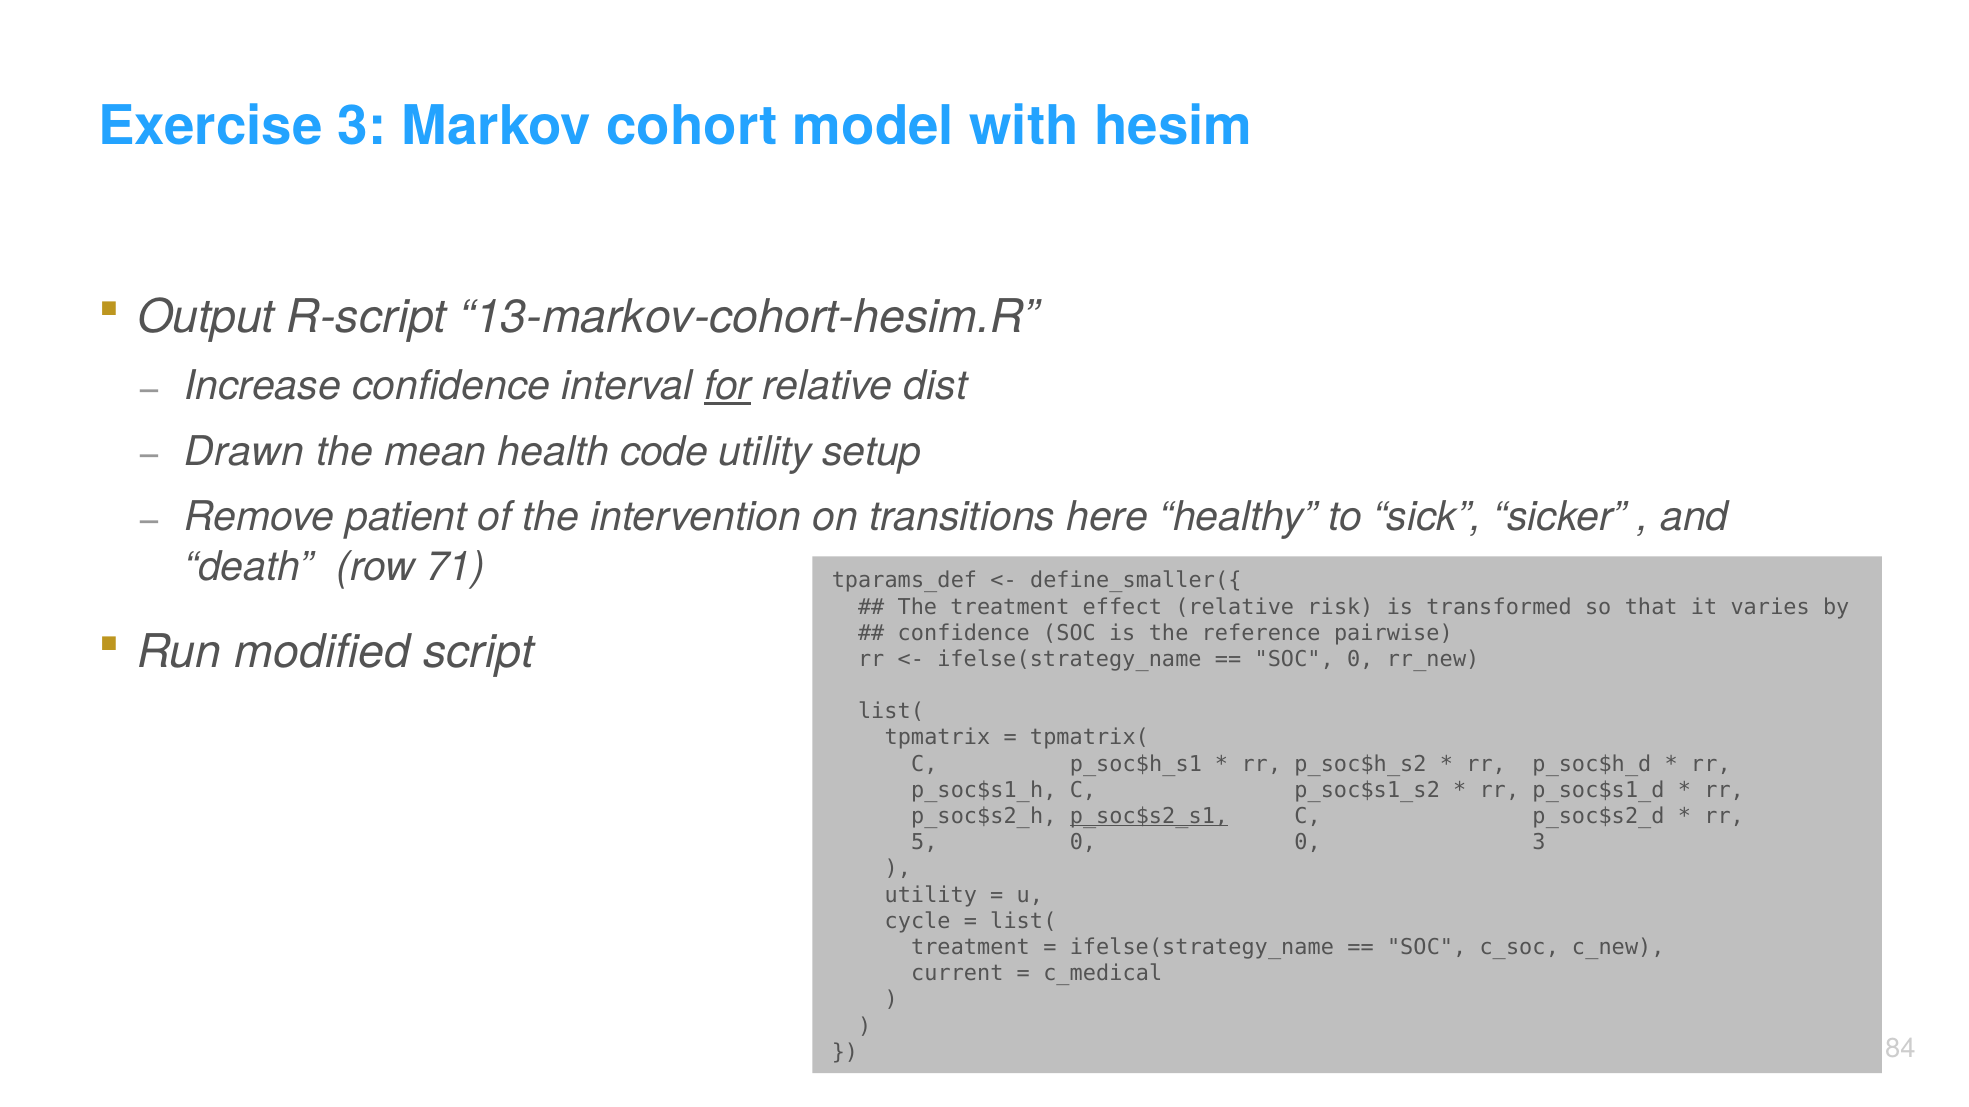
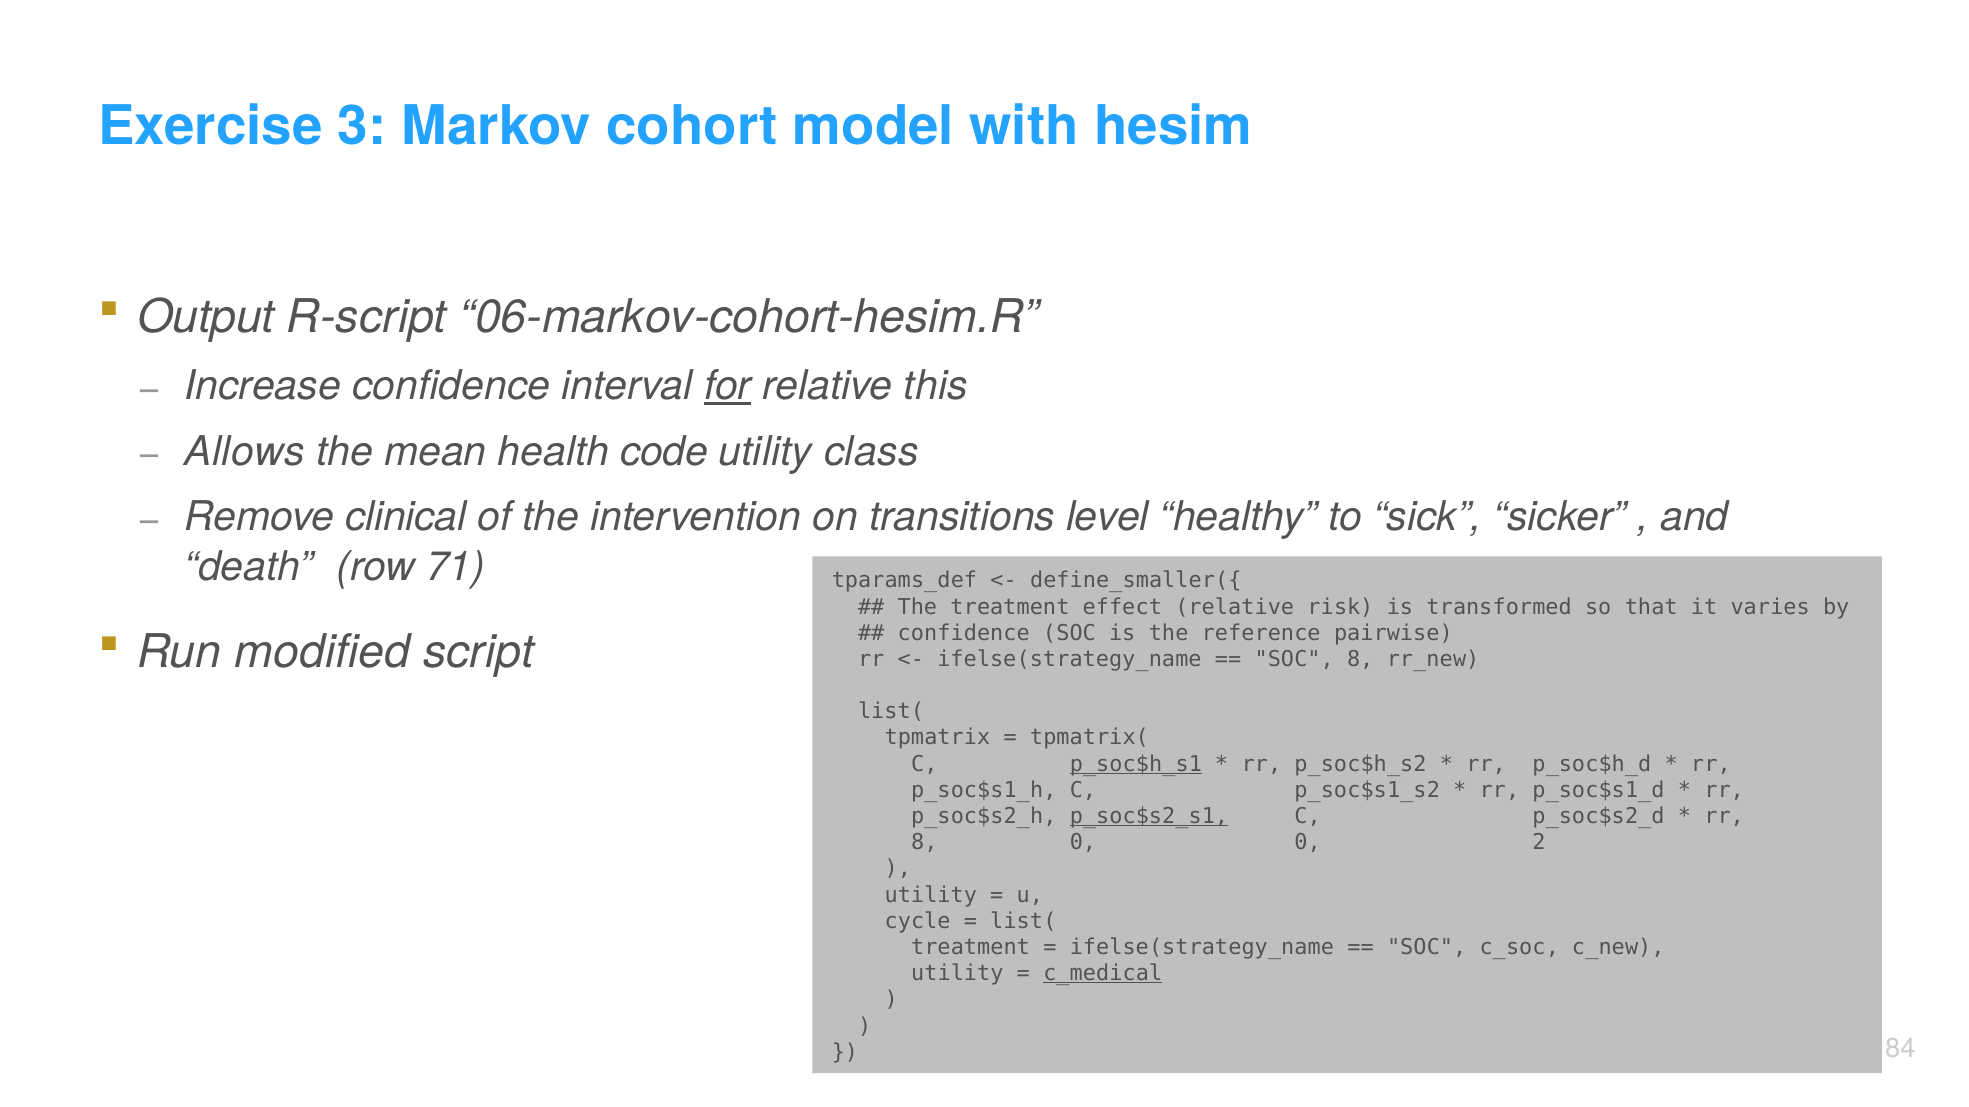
13-markov-cohort-hesim.R: 13-markov-cohort-hesim.R -> 06-markov-cohort-hesim.R
dist: dist -> this
Drawn: Drawn -> Allows
setup: setup -> class
patient: patient -> clinical
here: here -> level
SOC 0: 0 -> 8
p_soc$h_s1 underline: none -> present
5 at (924, 843): 5 -> 8
0 3: 3 -> 2
current at (957, 974): current -> utility
c_medical underline: none -> present
